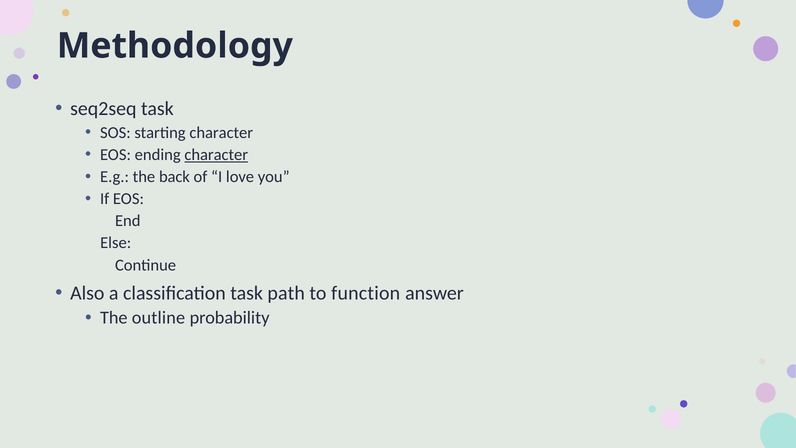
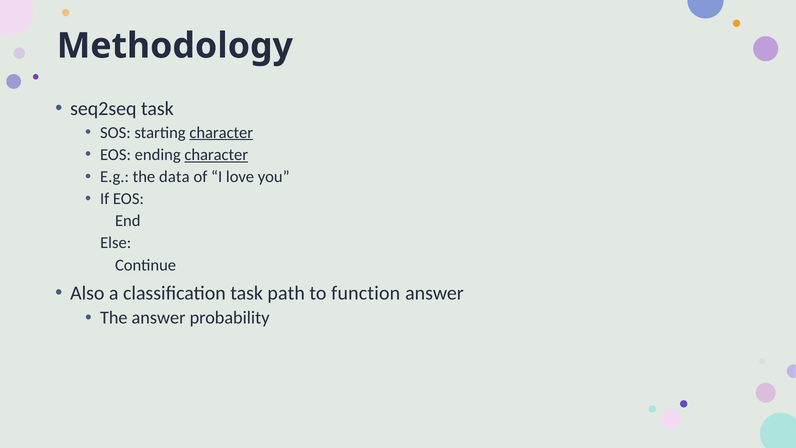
character at (221, 132) underline: none -> present
back: back -> data
The outline: outline -> answer
